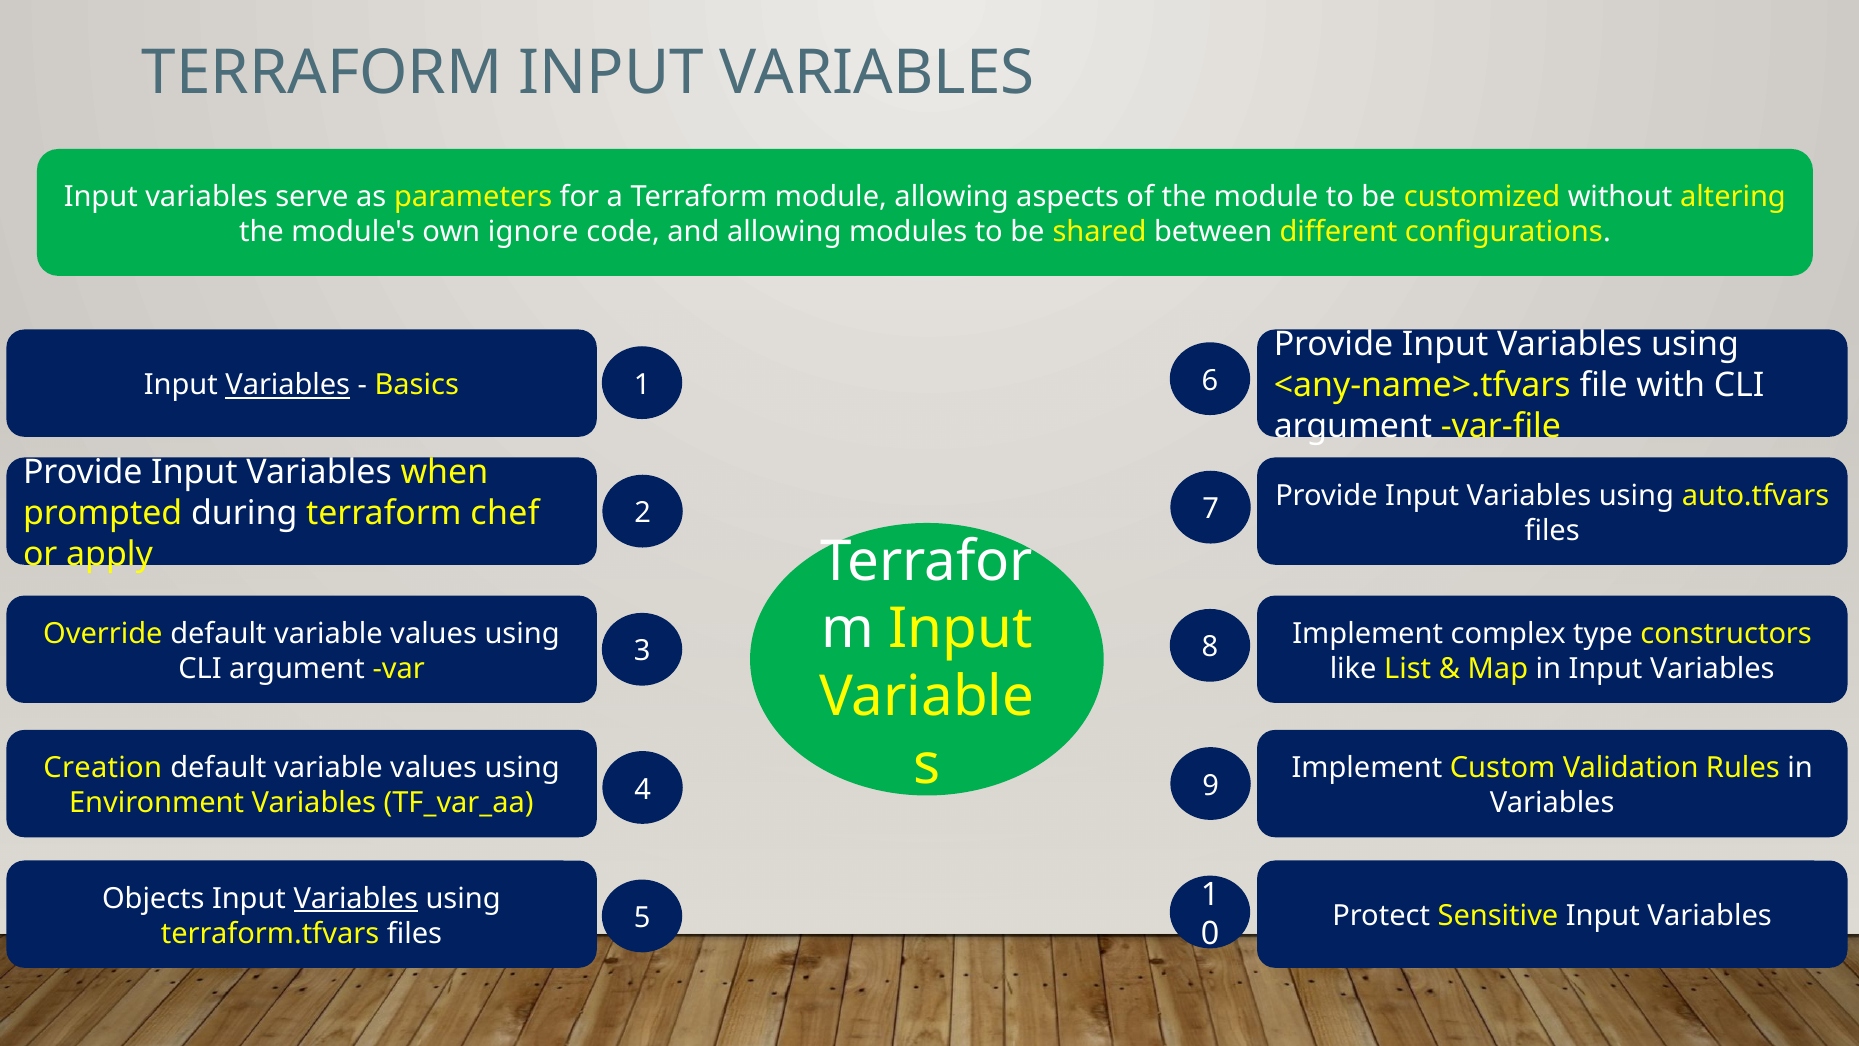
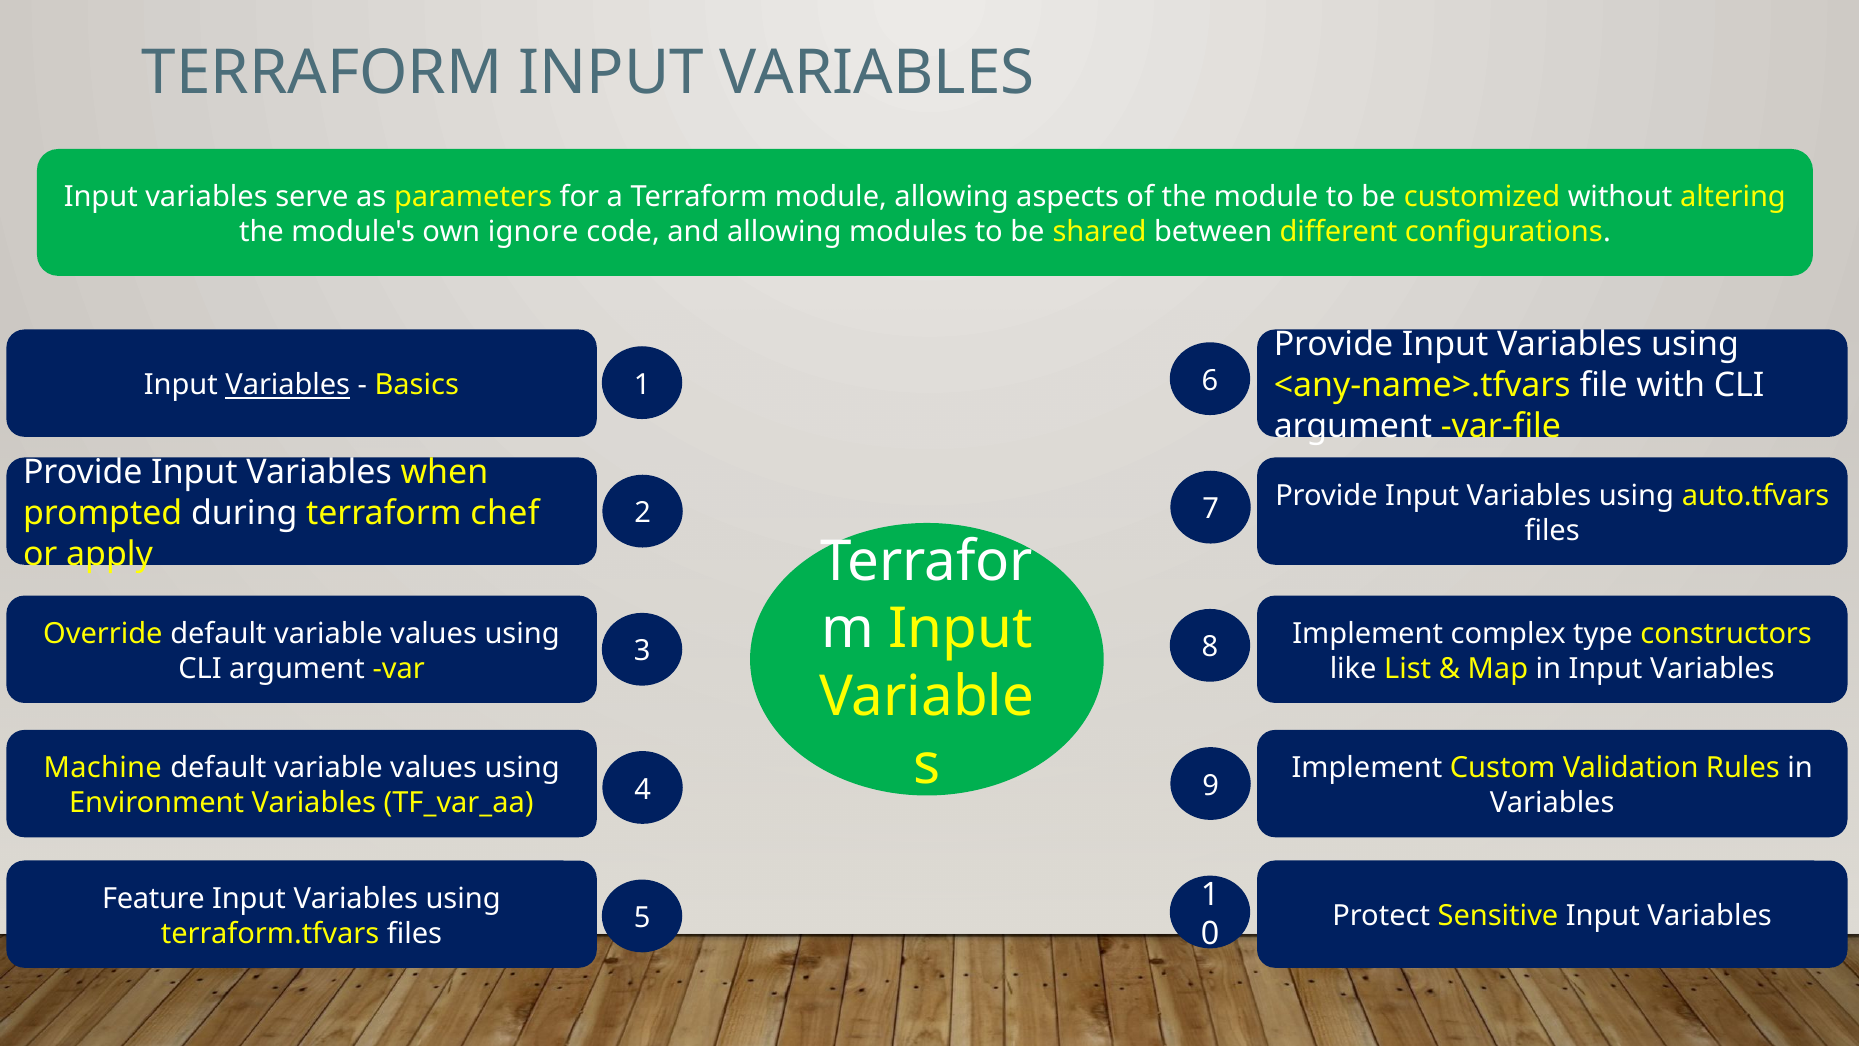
Creation: Creation -> Machine
Objects: Objects -> Feature
Variables at (356, 898) underline: present -> none
